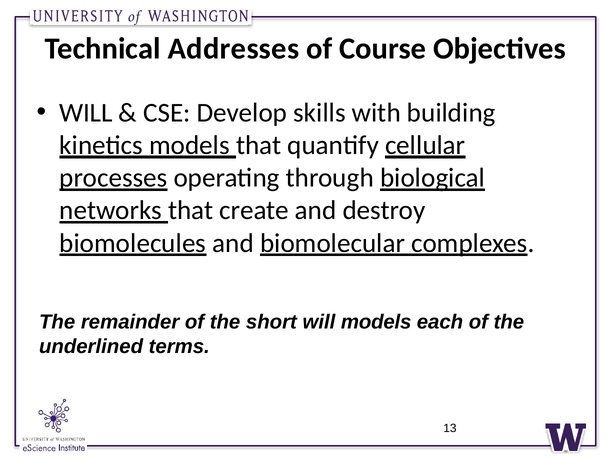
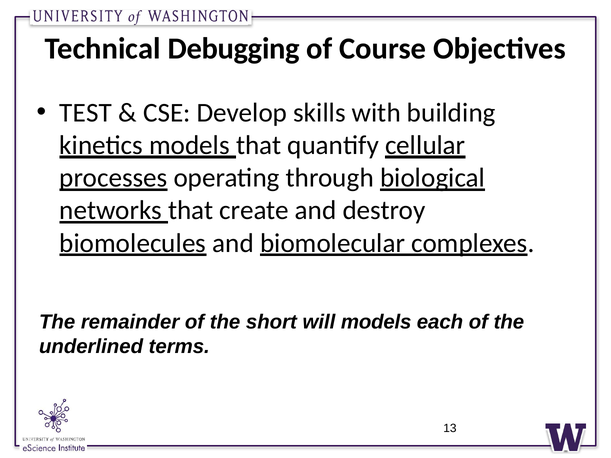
Addresses: Addresses -> Debugging
WILL at (86, 113): WILL -> TEST
